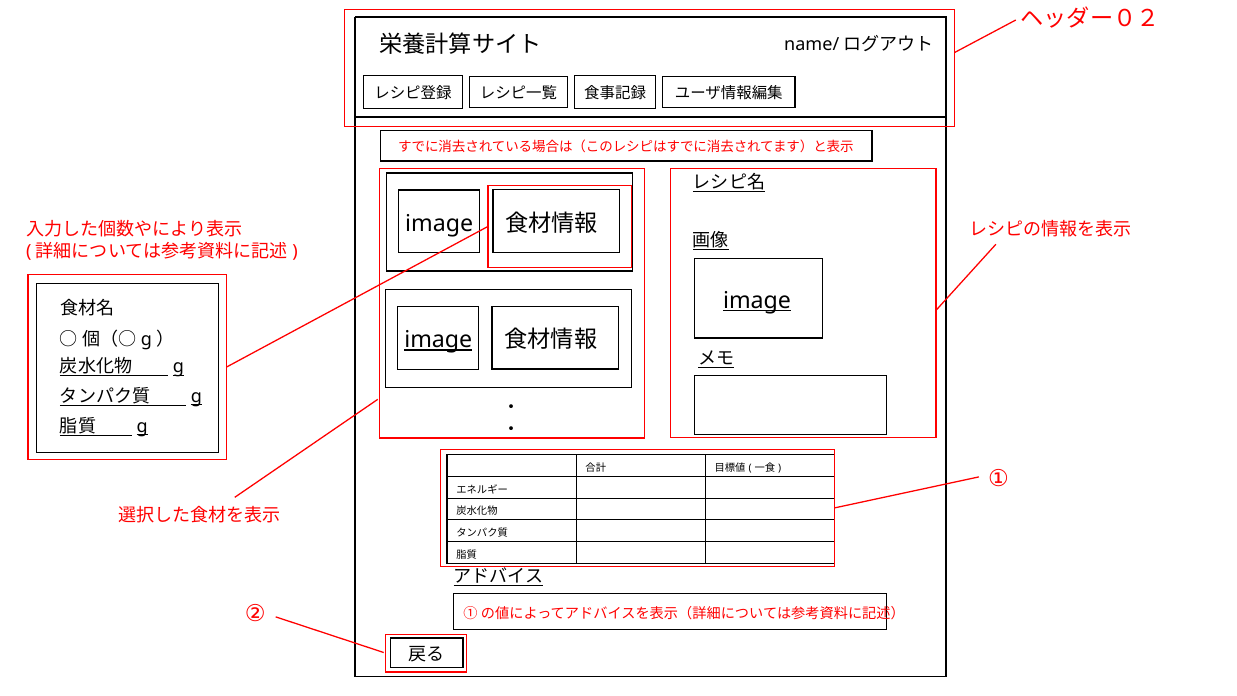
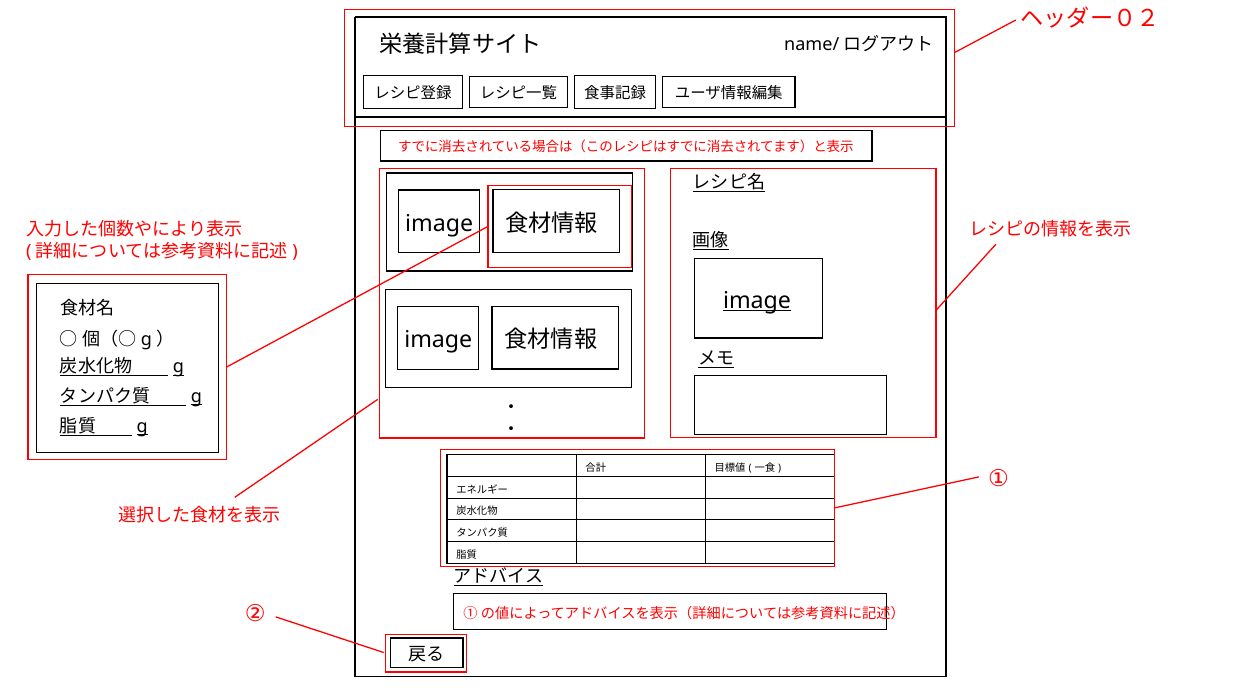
image at (438, 340) underline: present -> none
